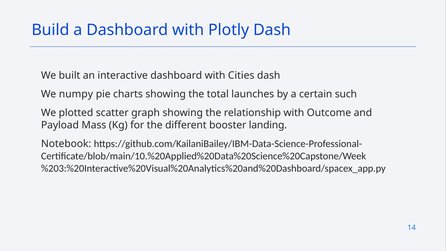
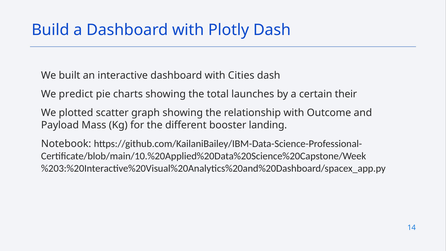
numpy: numpy -> predict
such: such -> their
